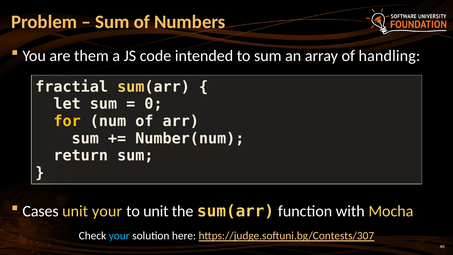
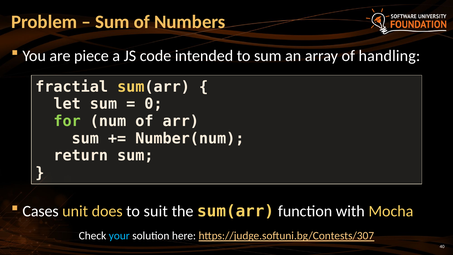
them: them -> piece
for colour: yellow -> light green
unit your: your -> does
to unit: unit -> suit
